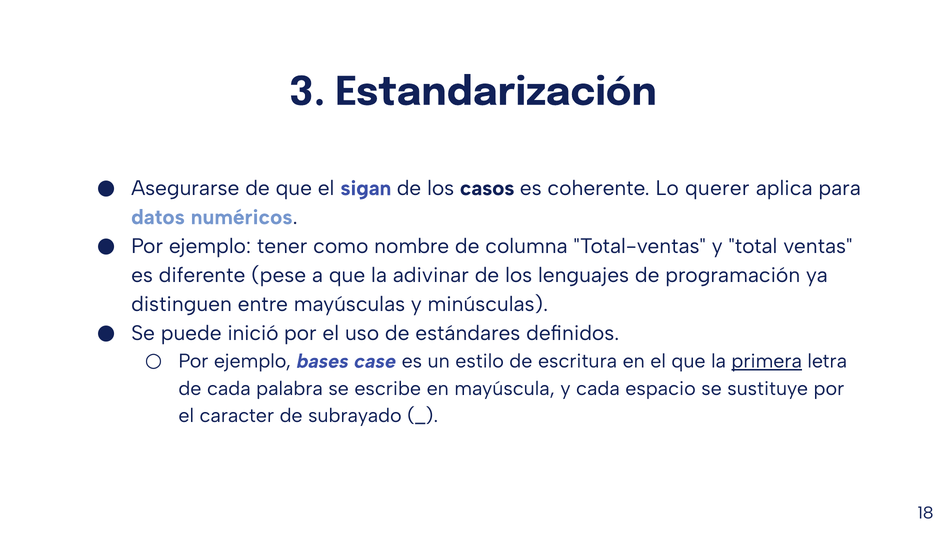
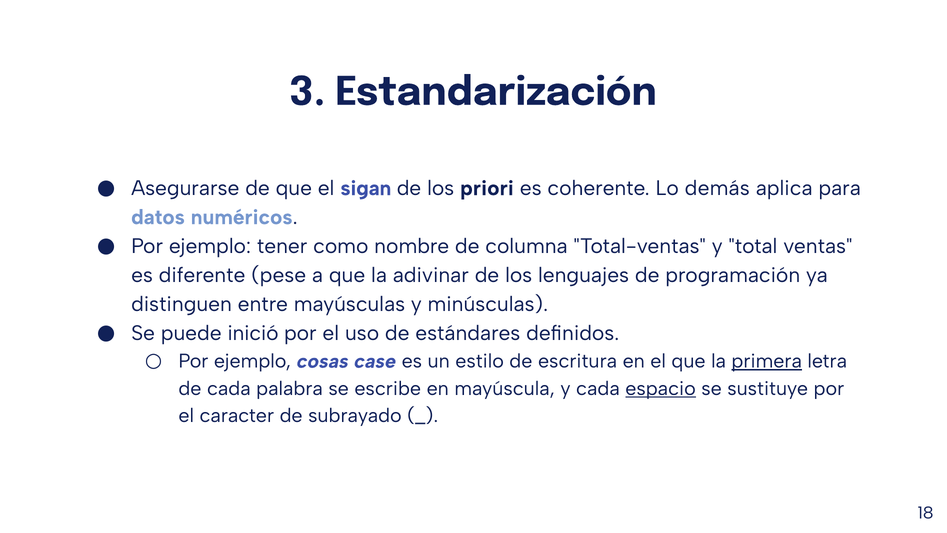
casos: casos -> priori
querer: querer -> demás
bases: bases -> cosas
espacio underline: none -> present
